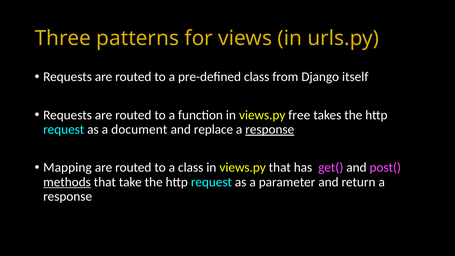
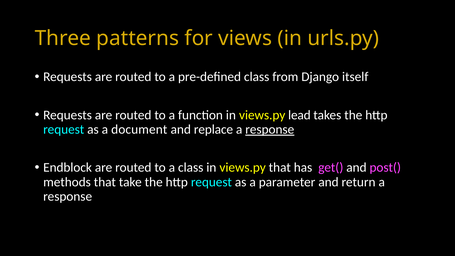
free: free -> lead
Mapping: Mapping -> Endblock
methods underline: present -> none
